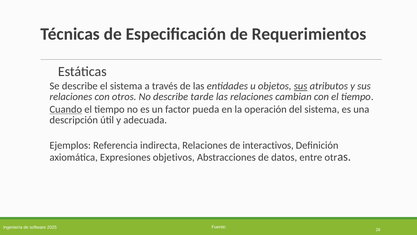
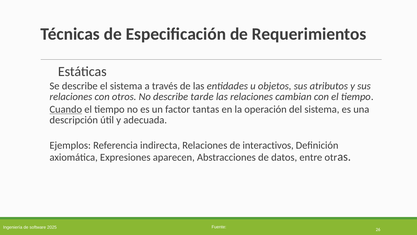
sus at (301, 86) underline: present -> none
pueda: pueda -> tantas
objetivos: objetivos -> aparecen
